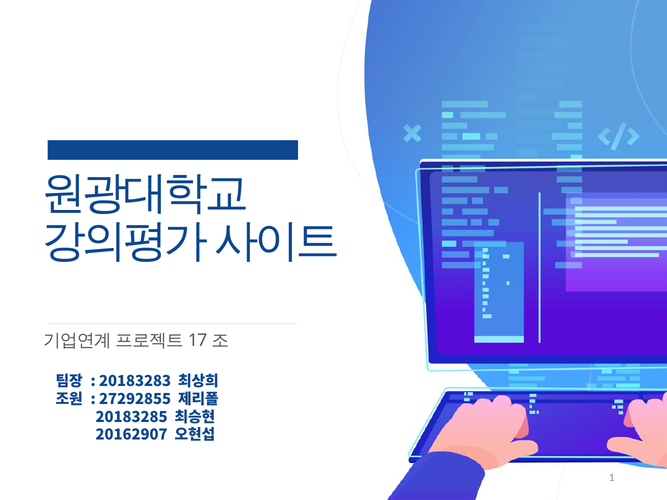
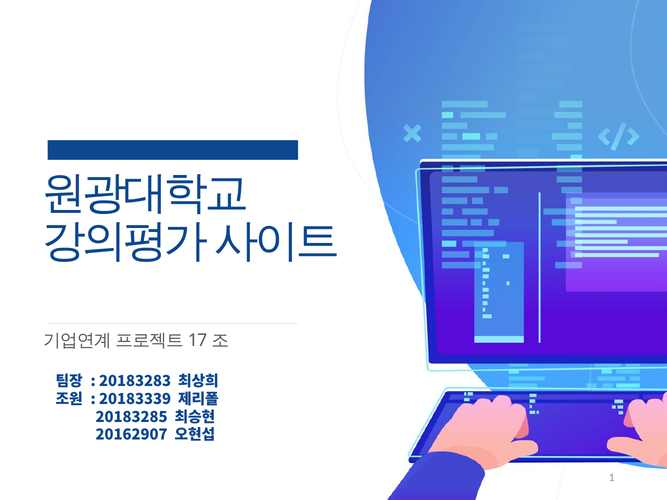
27292855: 27292855 -> 20183339
